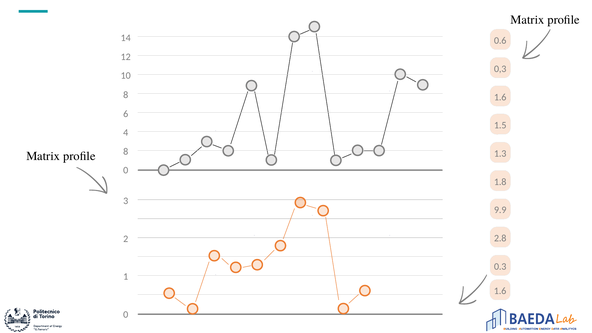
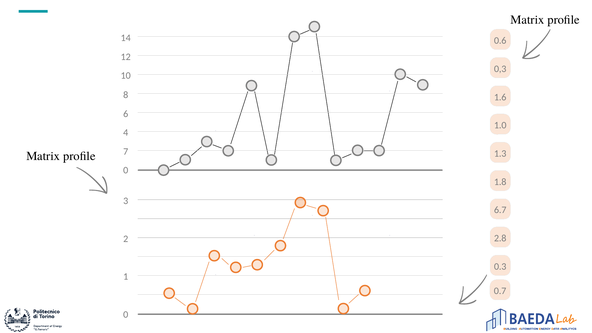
1.5: 1.5 -> 1.0
profile 8: 8 -> 7
9.9: 9.9 -> 6.7
1.6 at (500, 291): 1.6 -> 0.7
